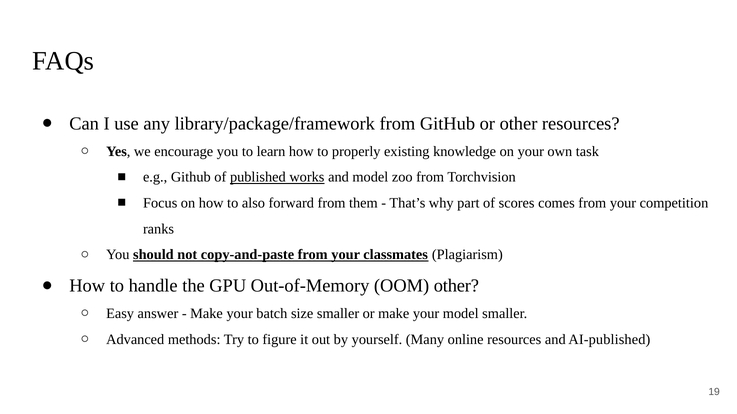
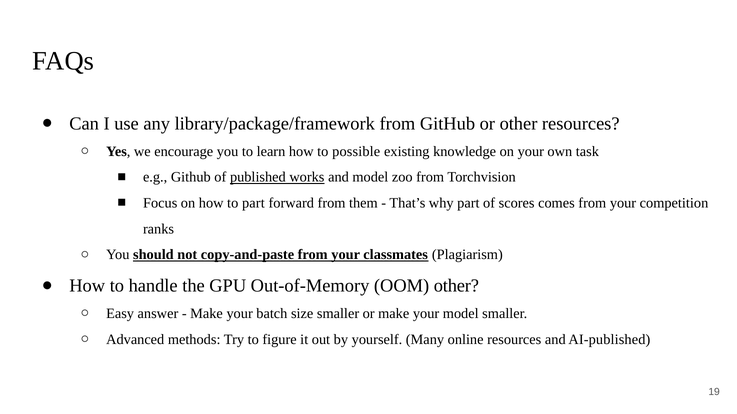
properly: properly -> possible
to also: also -> part
